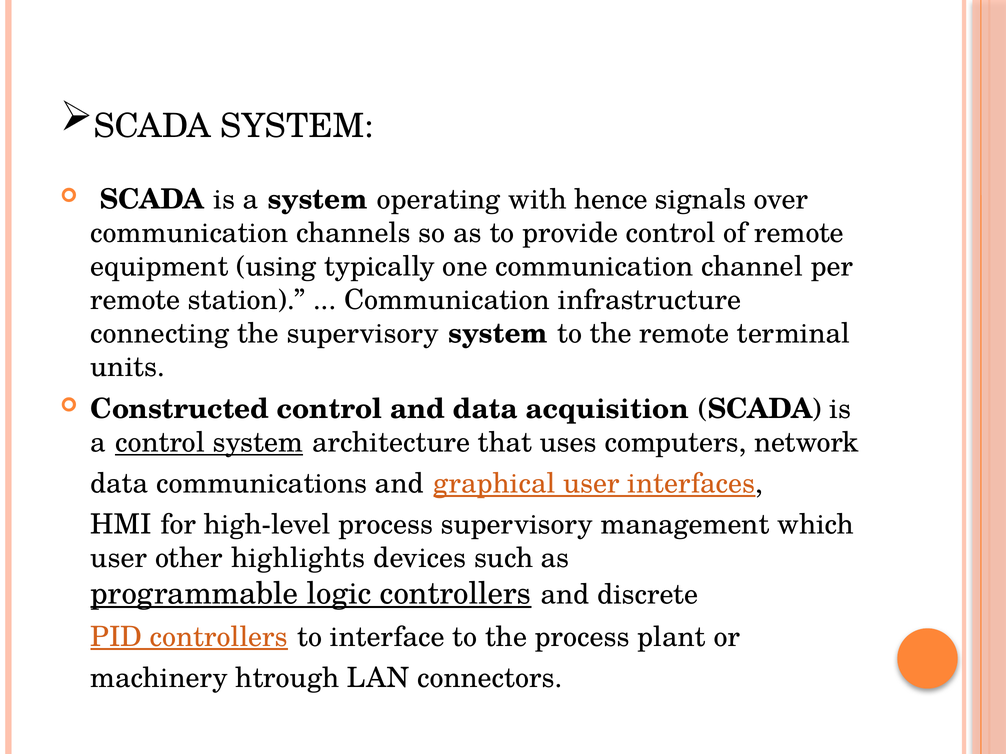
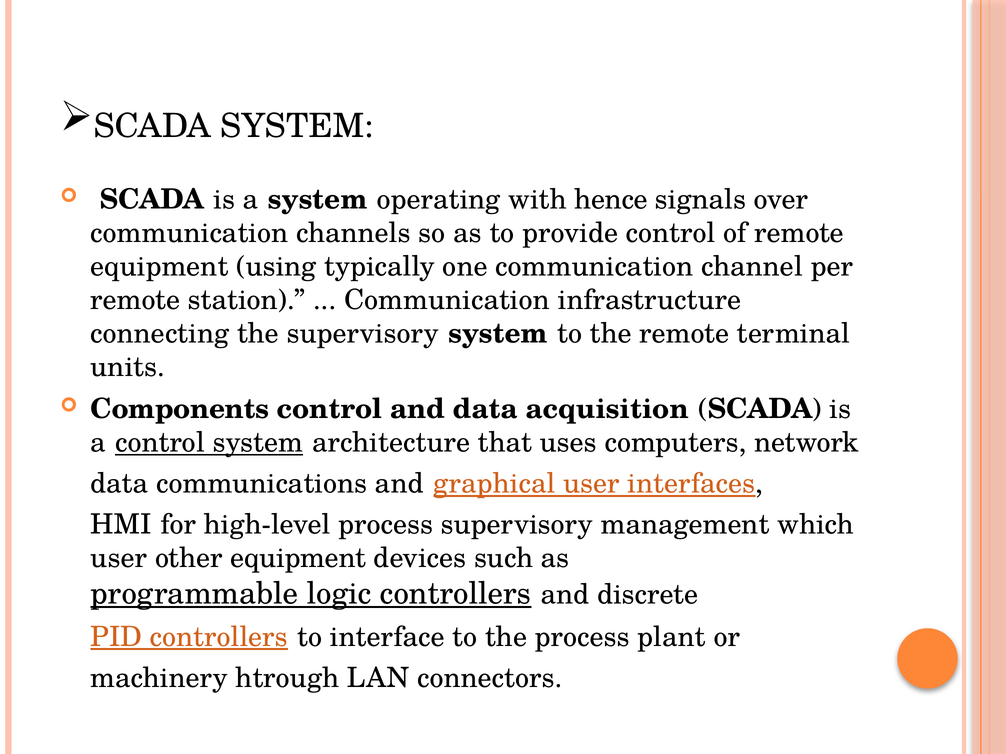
Constructed: Constructed -> Components
other highlights: highlights -> equipment
